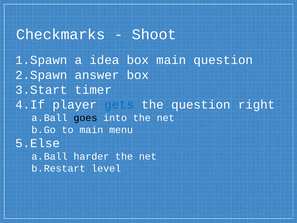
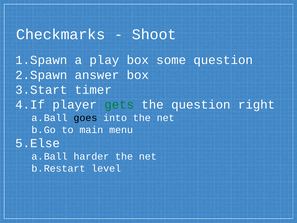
idea: idea -> play
box main: main -> some
gets colour: blue -> green
